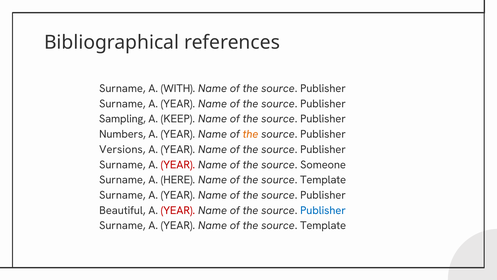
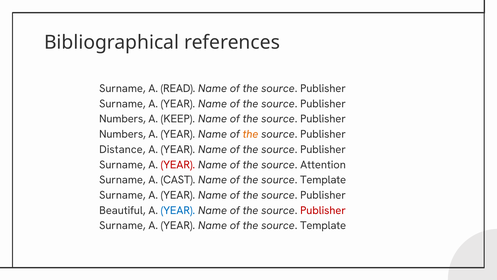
WITH: WITH -> READ
Sampling at (122, 119): Sampling -> Numbers
Versions: Versions -> Distance
Someone: Someone -> Attention
HERE: HERE -> CAST
YEAR at (178, 210) colour: red -> blue
Publisher at (323, 210) colour: blue -> red
